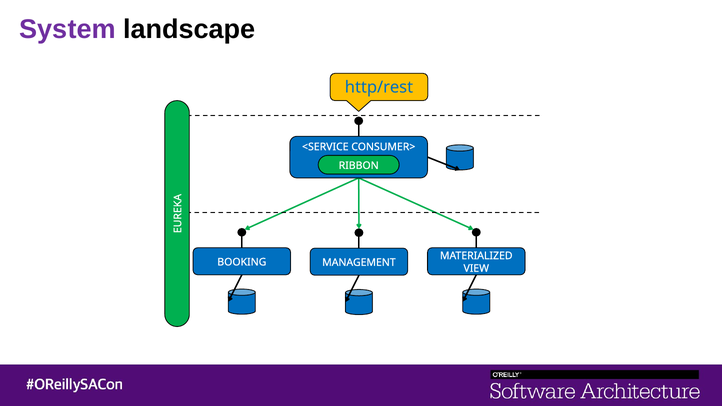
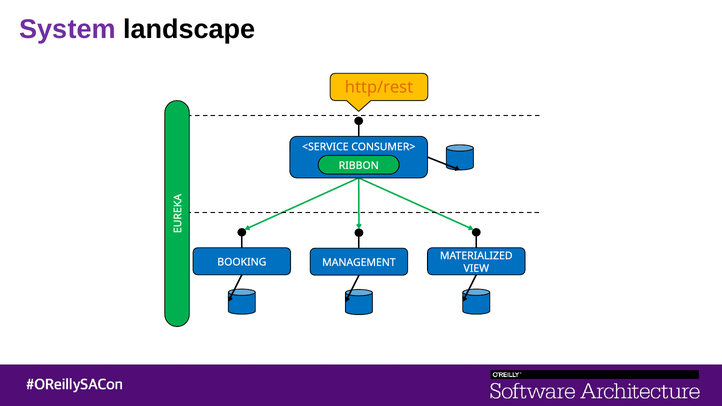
http/rest colour: blue -> orange
